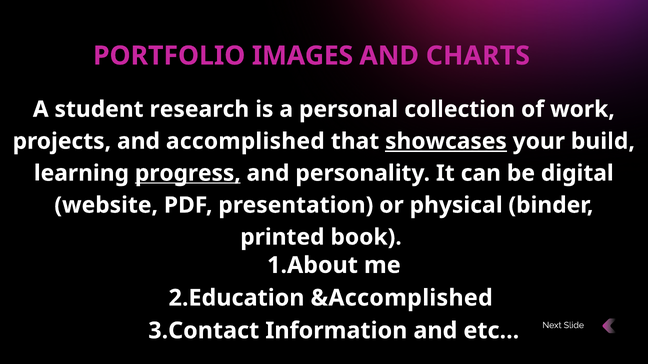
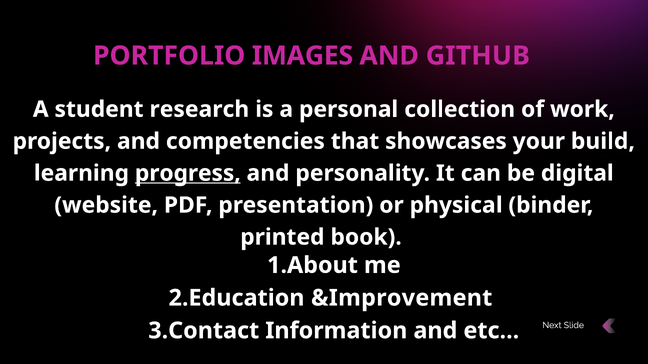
CHARTS: CHARTS -> GITHUB
accomplished: accomplished -> competencies
showcases underline: present -> none
&Accomplished: &Accomplished -> &Improvement
